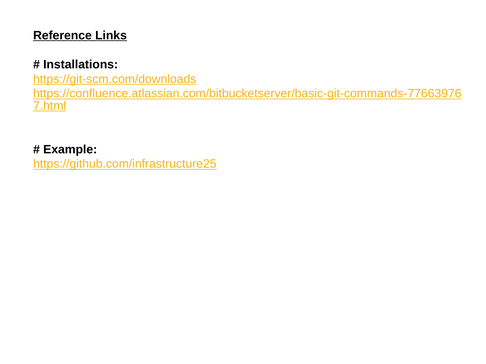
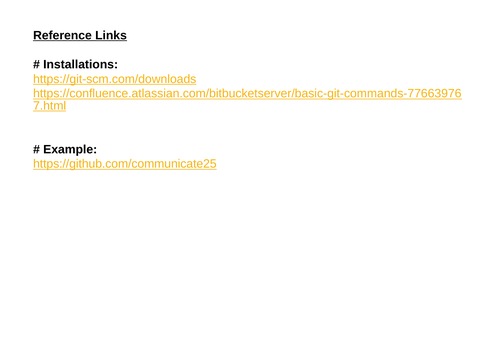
https://github.com/infrastructure25: https://github.com/infrastructure25 -> https://github.com/communicate25
